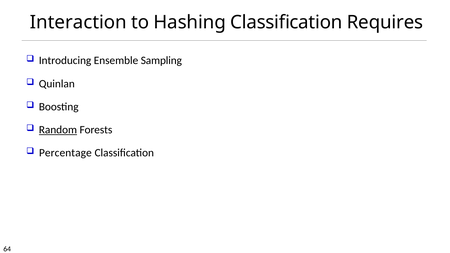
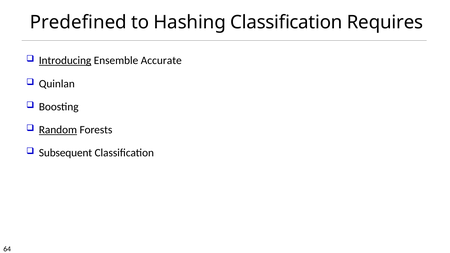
Interaction: Interaction -> Predefined
Introducing underline: none -> present
Sampling: Sampling -> Accurate
Percentage: Percentage -> Subsequent
